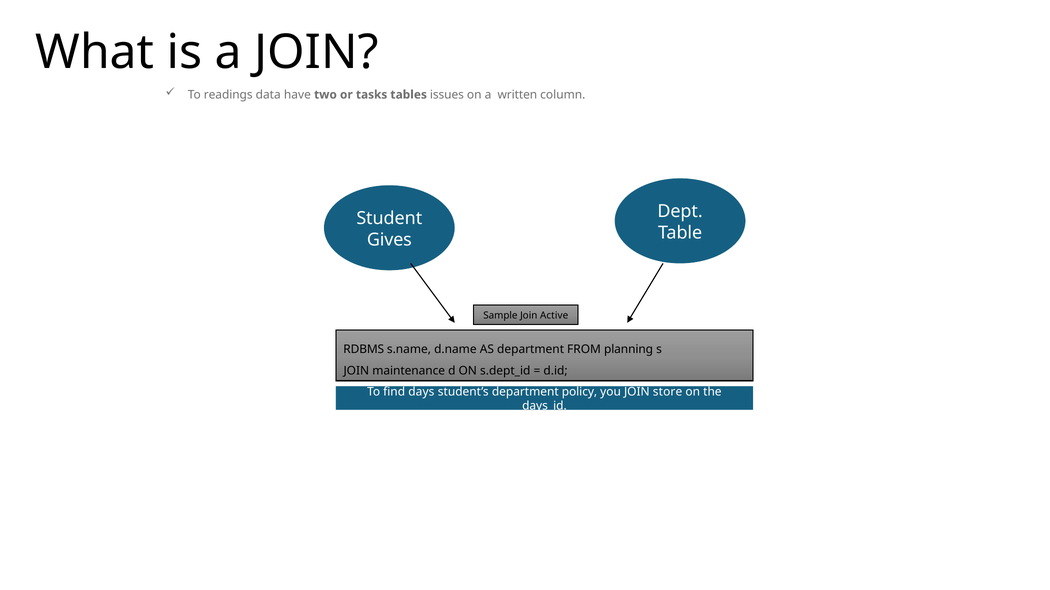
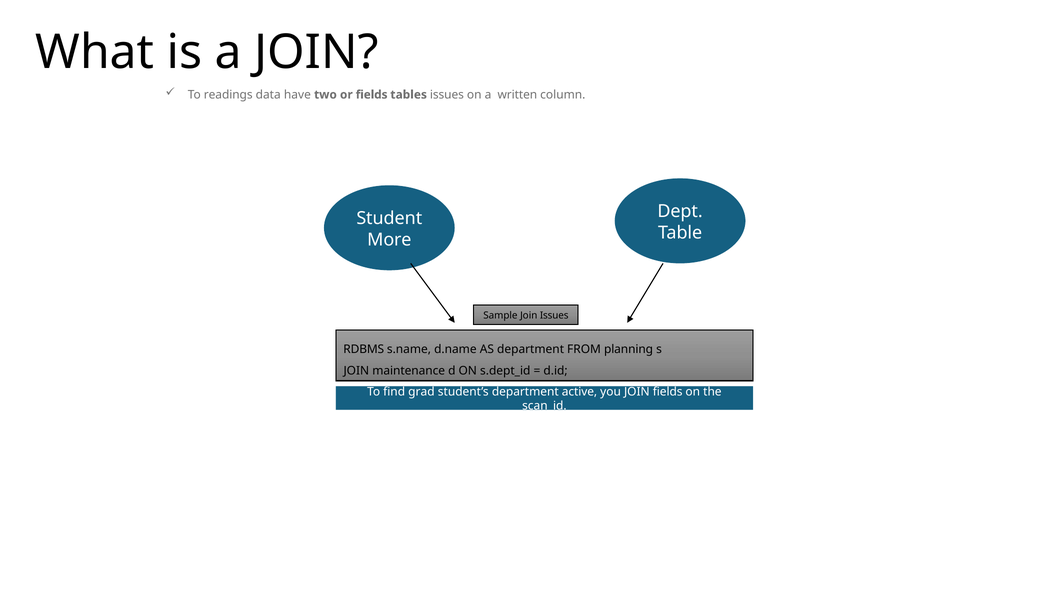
or tasks: tasks -> fields
Gives: Gives -> More
Join Active: Active -> Issues
days: days -> grad
policy: policy -> active
JOIN store: store -> fields
days_id: days_id -> scan_id
